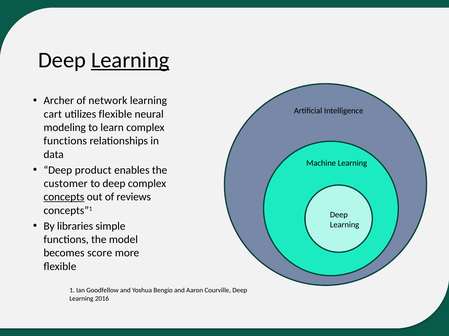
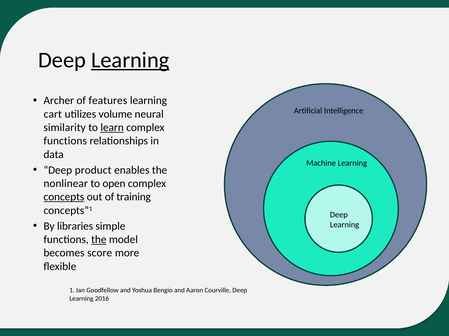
network: network -> features
utilizes flexible: flexible -> volume
modeling: modeling -> similarity
learn underline: none -> present
customer: customer -> nonlinear
to deep: deep -> open
reviews: reviews -> training
the at (99, 240) underline: none -> present
